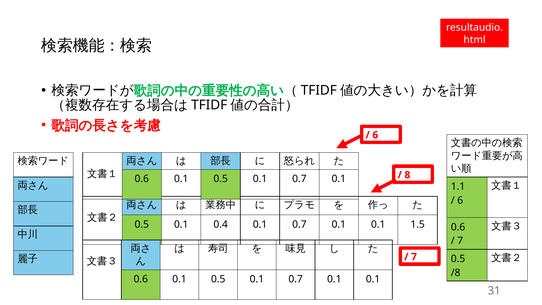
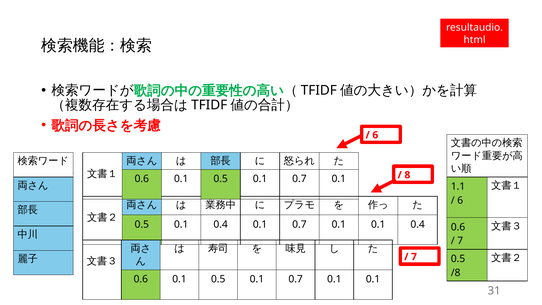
0.1 0.1 1.5: 1.5 -> 0.4
